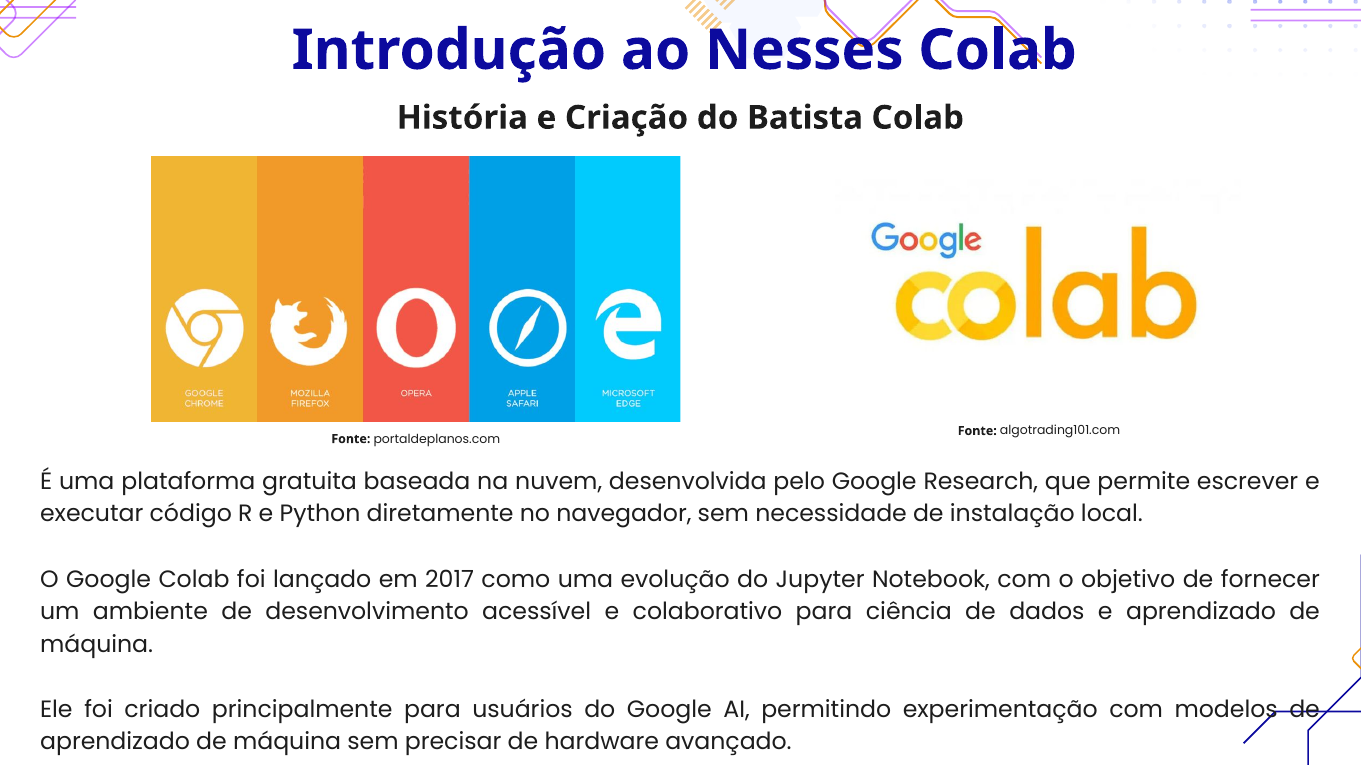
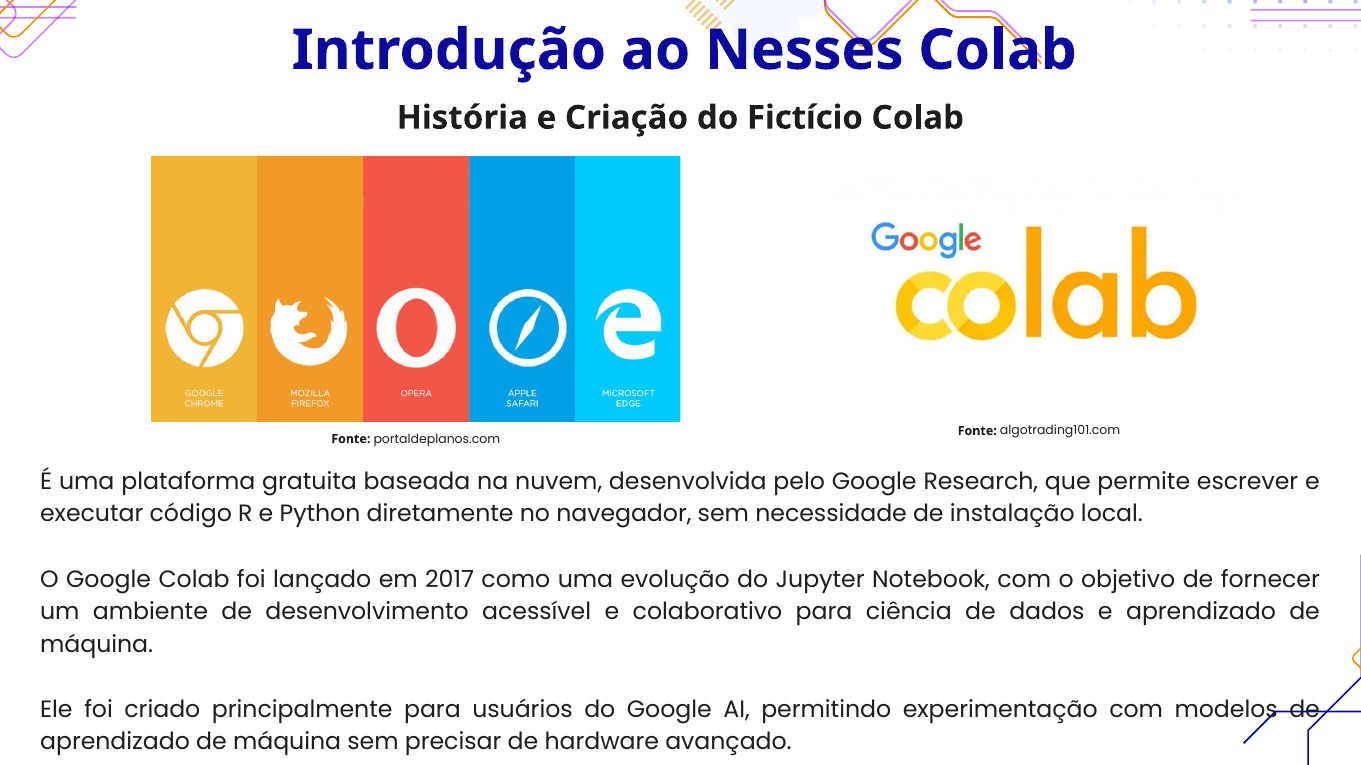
Batista: Batista -> Fictício
